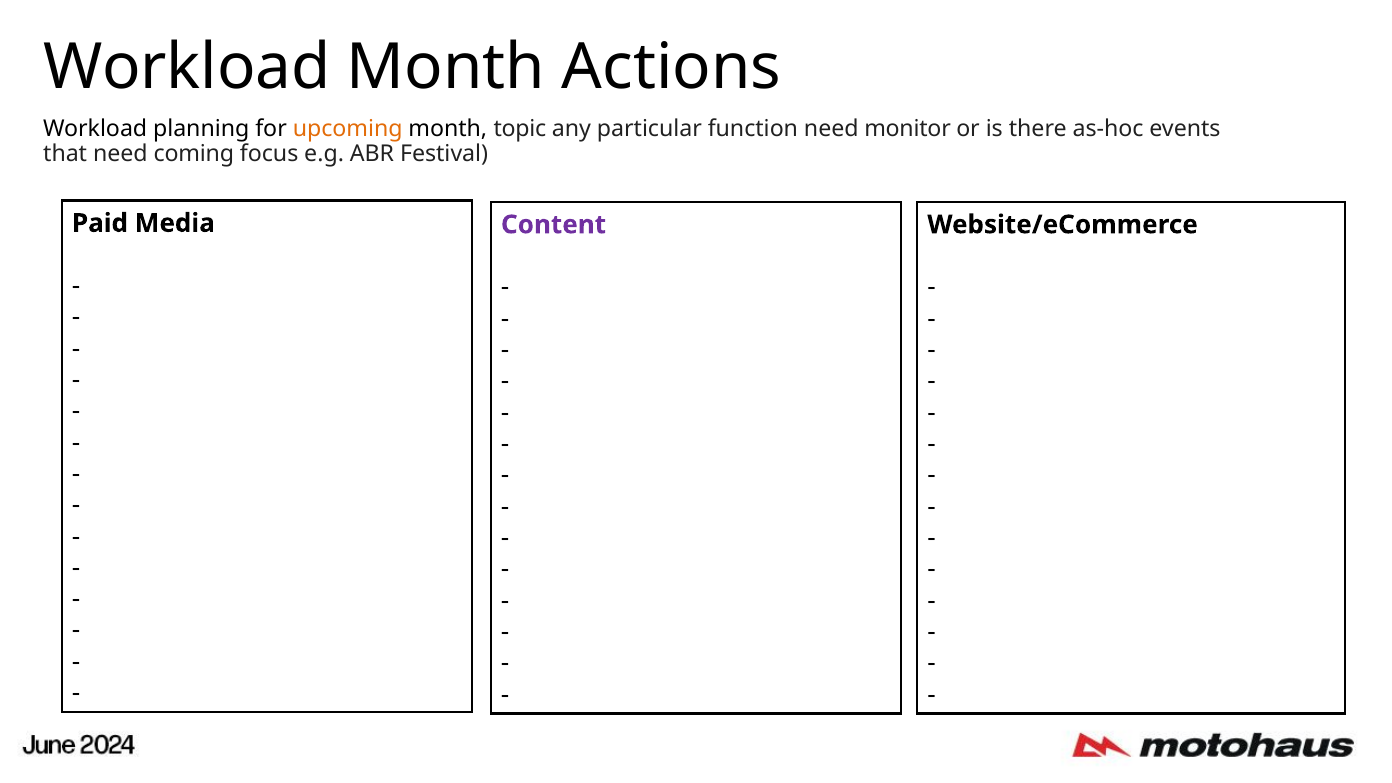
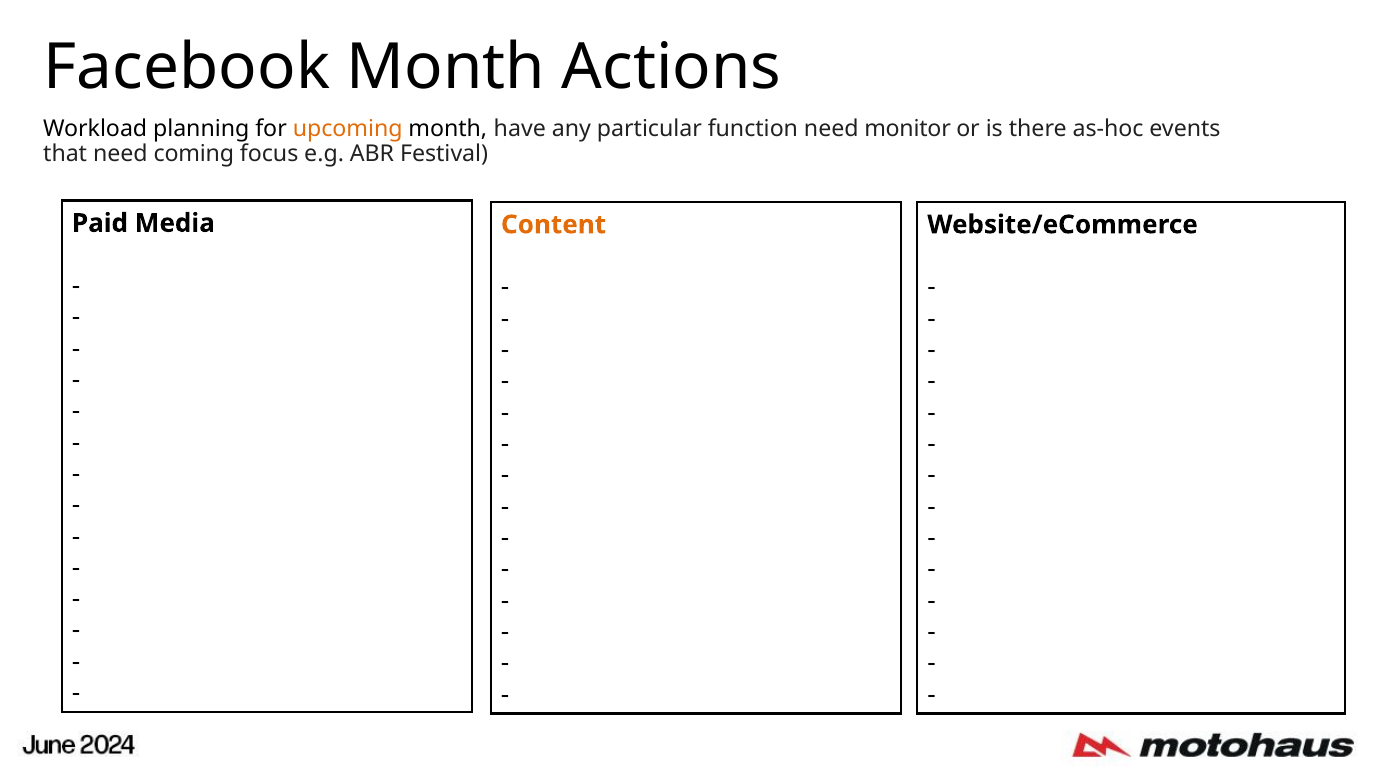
Workload at (187, 67): Workload -> Facebook
topic: topic -> have
Content colour: purple -> orange
